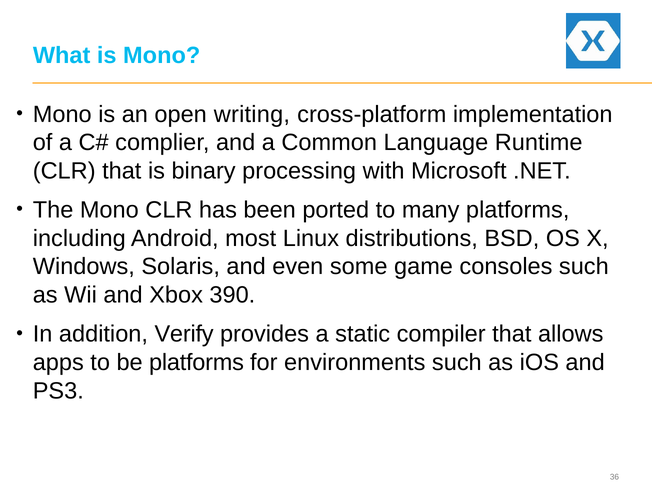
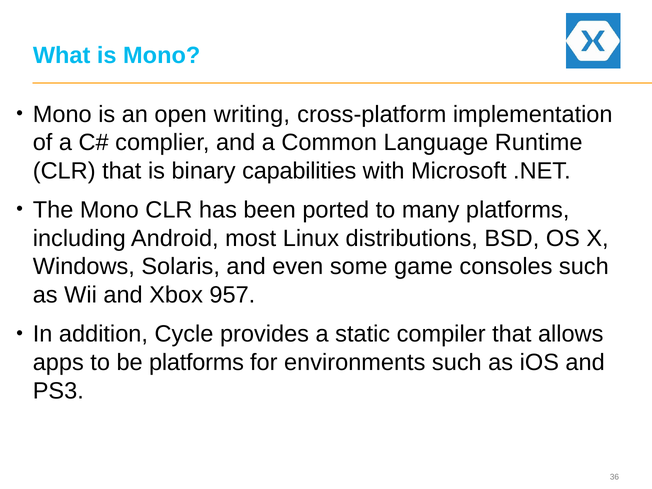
processing: processing -> capabilities
390: 390 -> 957
Verify: Verify -> Cycle
